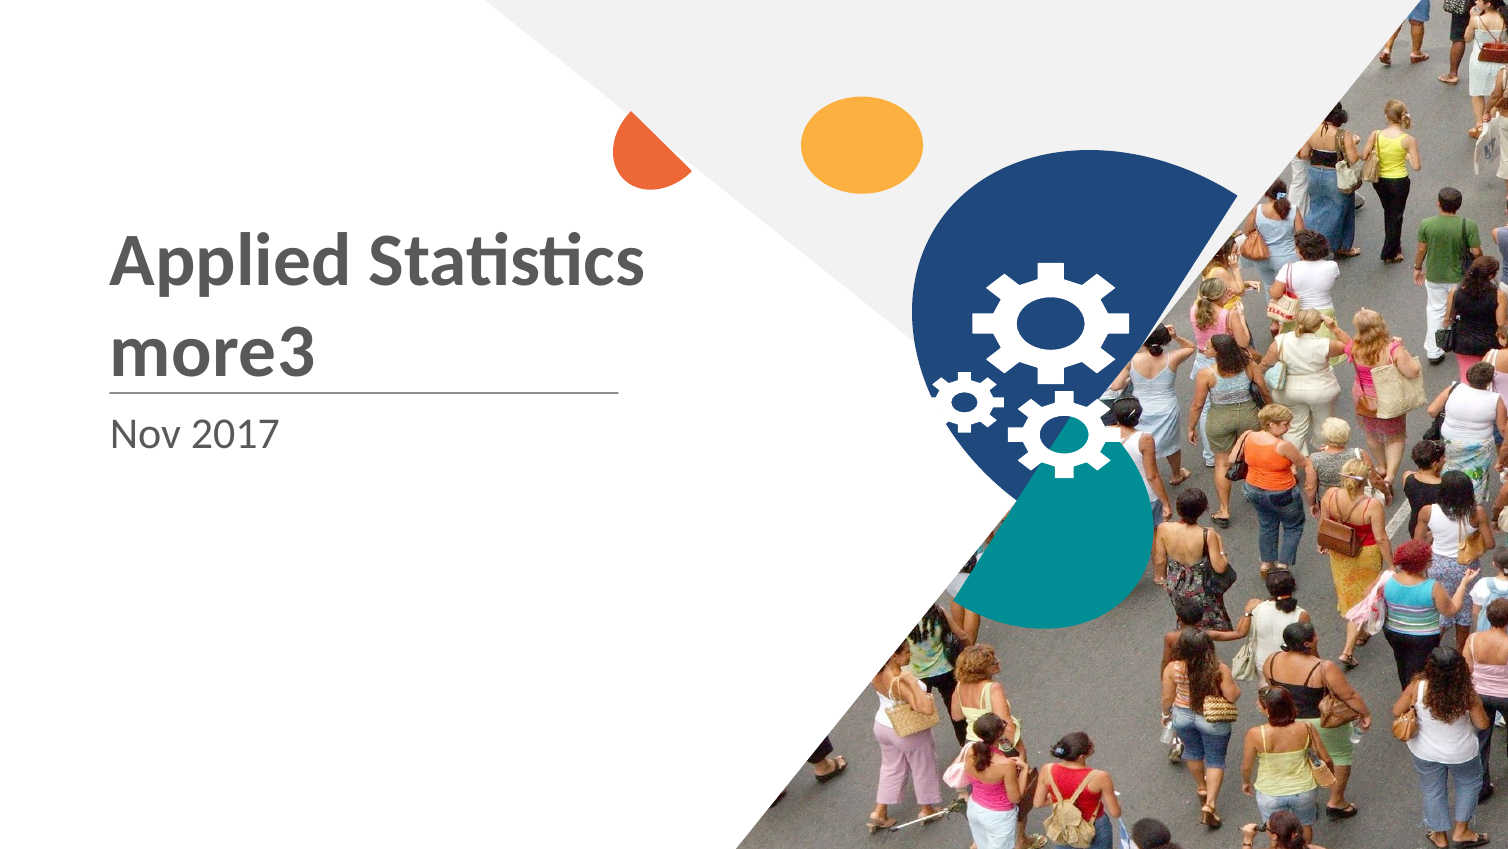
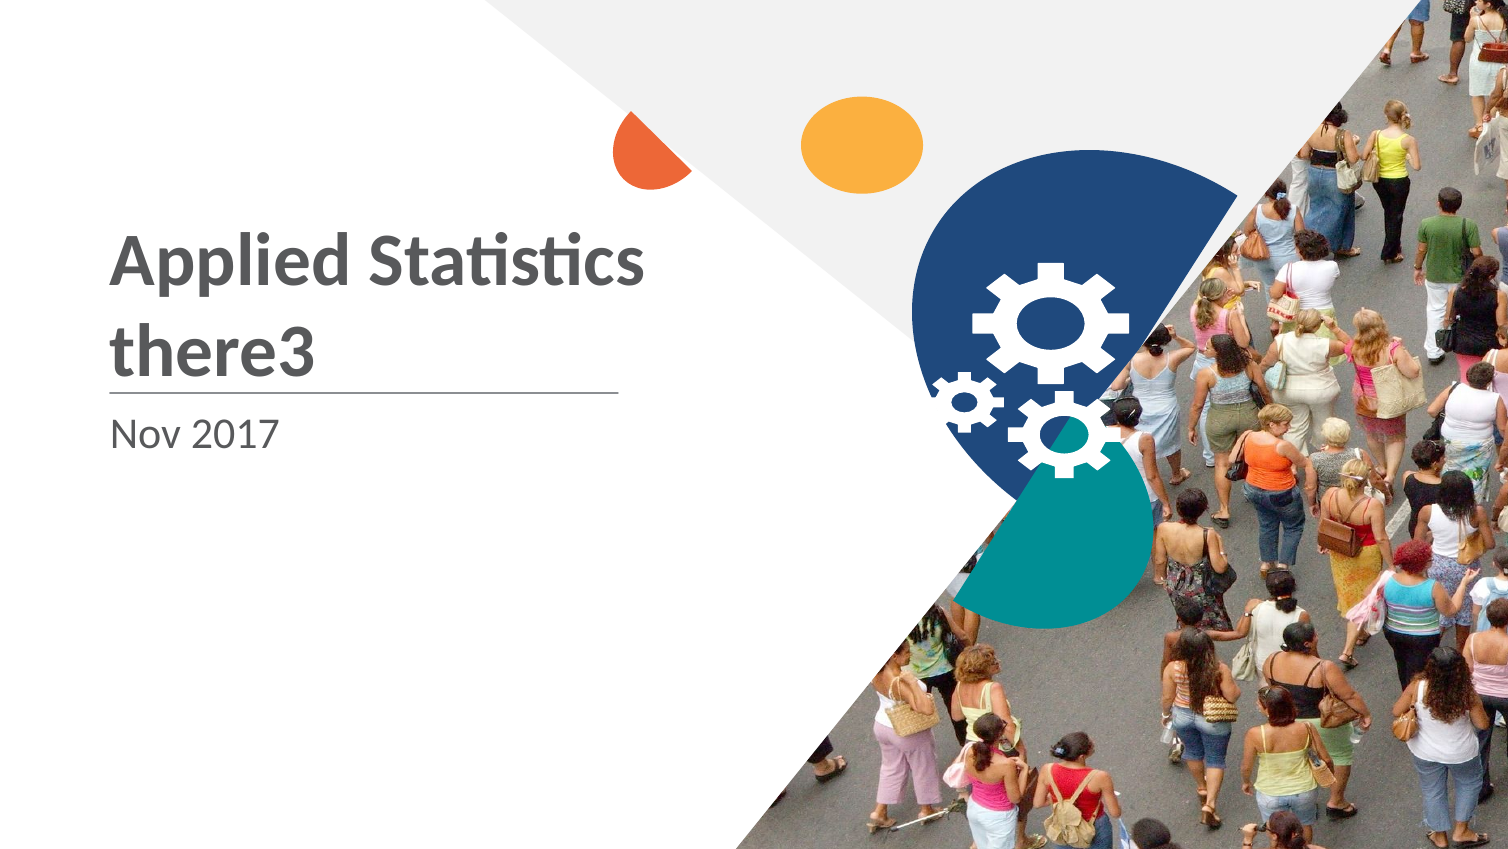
more3: more3 -> there3
